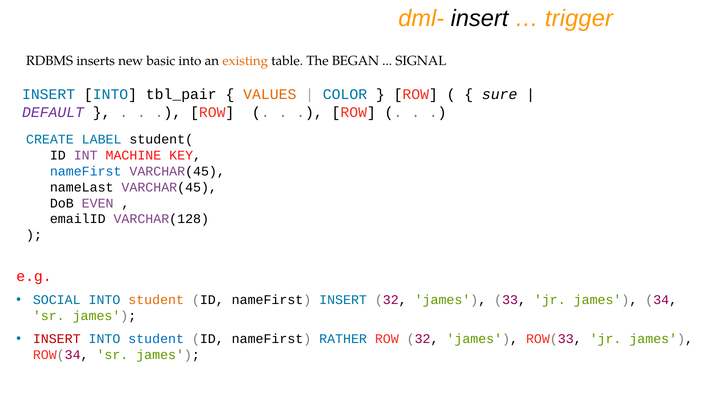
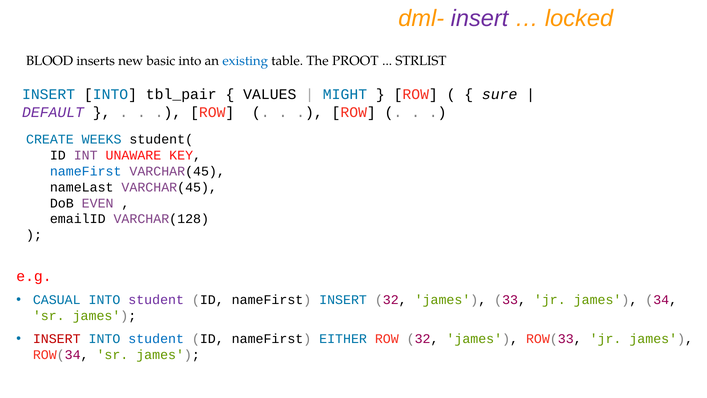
insert at (480, 18) colour: black -> purple
trigger: trigger -> locked
RDBMS: RDBMS -> BLOOD
existing colour: orange -> blue
BEGAN: BEGAN -> PROOT
SIGNAL: SIGNAL -> STRLIST
VALUES colour: orange -> black
COLOR: COLOR -> MIGHT
LABEL: LABEL -> WEEKS
MACHINE: MACHINE -> UNAWARE
SOCIAL: SOCIAL -> CASUAL
student at (156, 300) colour: orange -> purple
RATHER: RATHER -> EITHER
